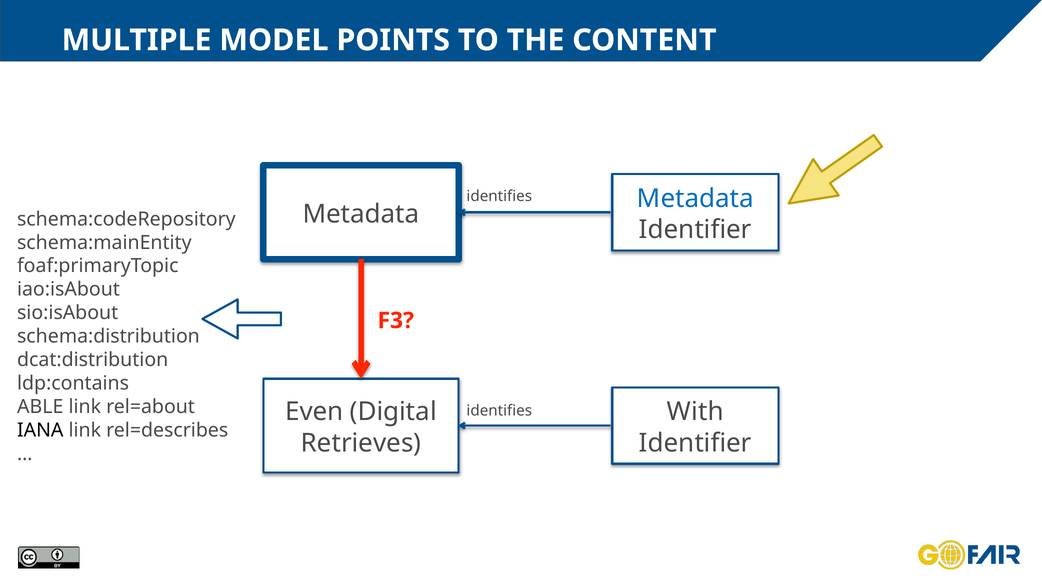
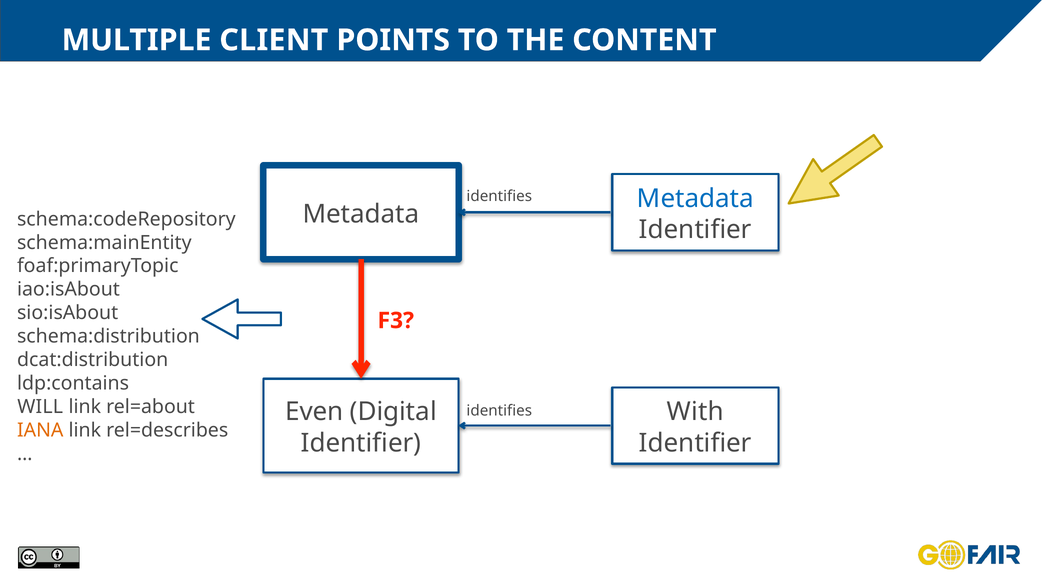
MODEL: MODEL -> CLIENT
ABLE: ABLE -> WILL
IANA colour: black -> orange
Retrieves at (361, 443): Retrieves -> Identifier
